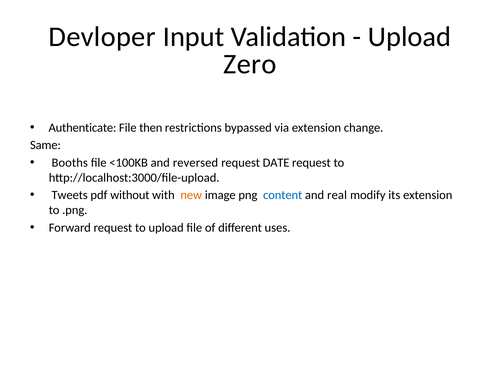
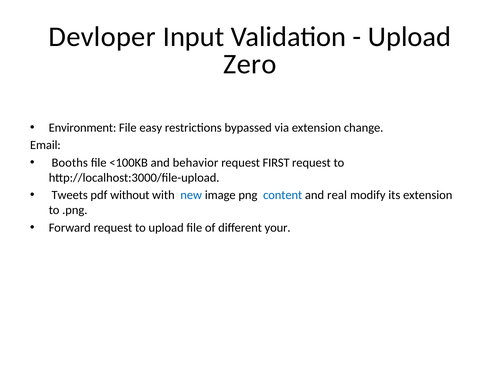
Authenticate: Authenticate -> Environment
then: then -> easy
Same: Same -> Email
reversed: reversed -> behavior
DATE: DATE -> FIRST
new colour: orange -> blue
uses: uses -> your
